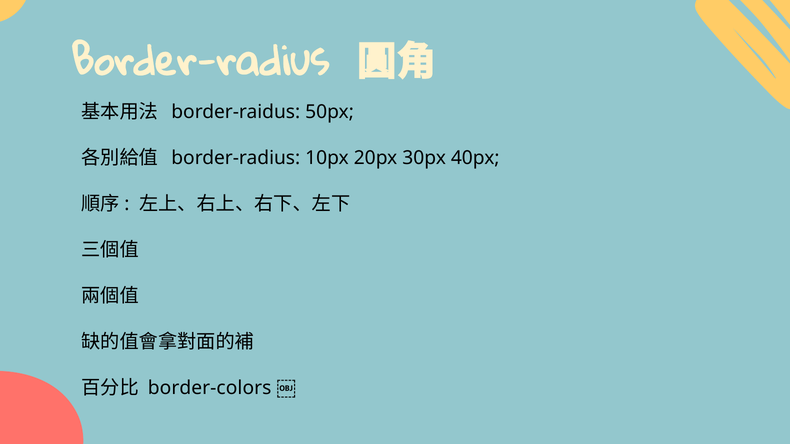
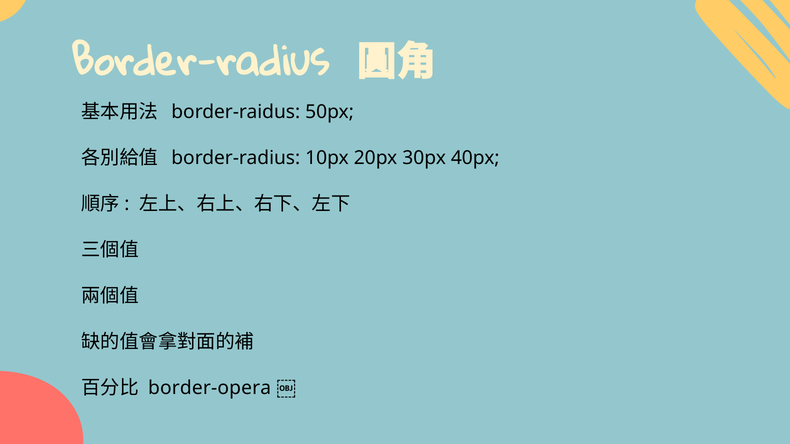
border-colors: border-colors -> border-opera
